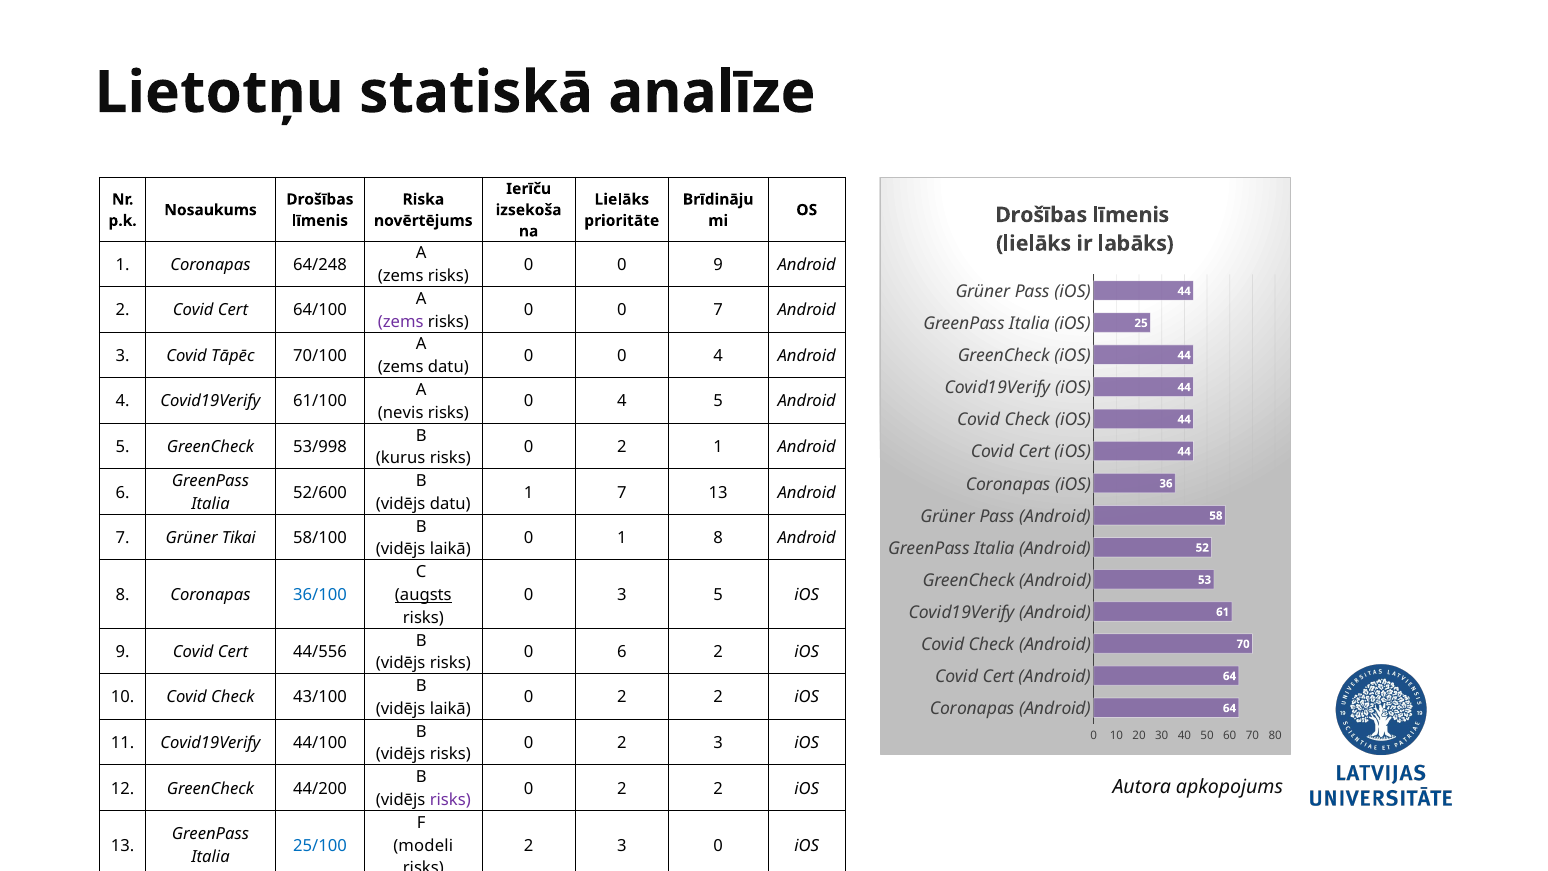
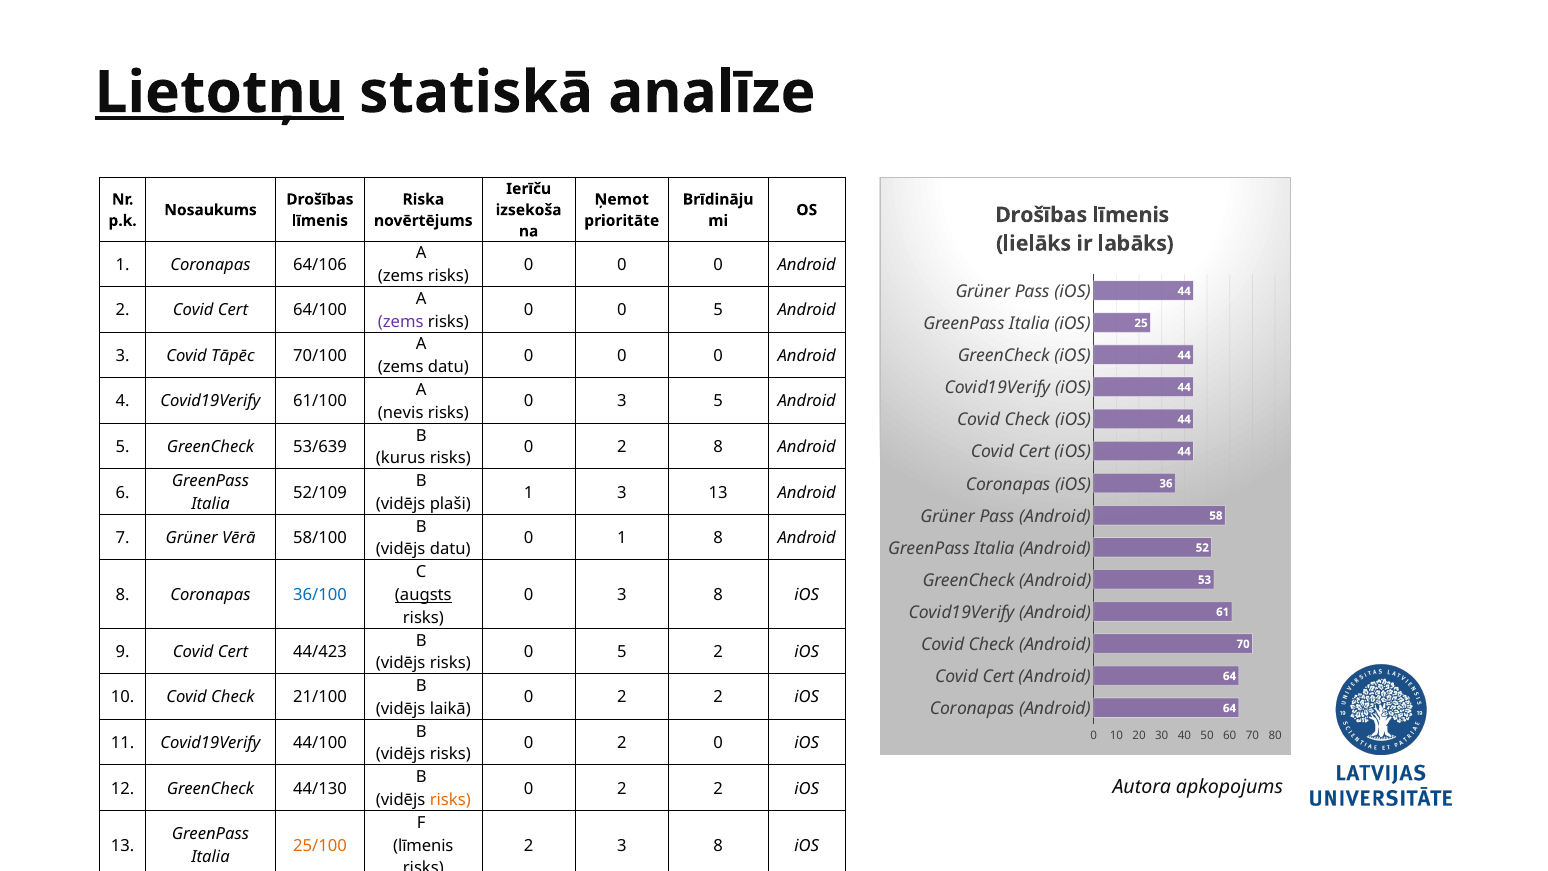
Lietotņu underline: none -> present
Lielāks at (622, 199): Lielāks -> Ņemot
64/248: 64/248 -> 64/106
9 at (718, 265): 9 -> 0
0 0 7: 7 -> 5
4 at (718, 356): 4 -> 0
4 at (622, 401): 4 -> 3
53/998: 53/998 -> 53/639
2 1: 1 -> 8
52/600: 52/600 -> 52/109
1 7: 7 -> 3
vidējs datu: datu -> plaši
Tikai: Tikai -> Vērā
laikā at (450, 549): laikā -> datu
0 3 5: 5 -> 8
44/556: 44/556 -> 44/423
6 at (622, 652): 6 -> 5
43/100: 43/100 -> 21/100
0 2 3: 3 -> 0
44/200: 44/200 -> 44/130
risks at (450, 800) colour: purple -> orange
25/100 colour: blue -> orange
modeli at (423, 845): modeli -> līmenis
2 3 0: 0 -> 8
